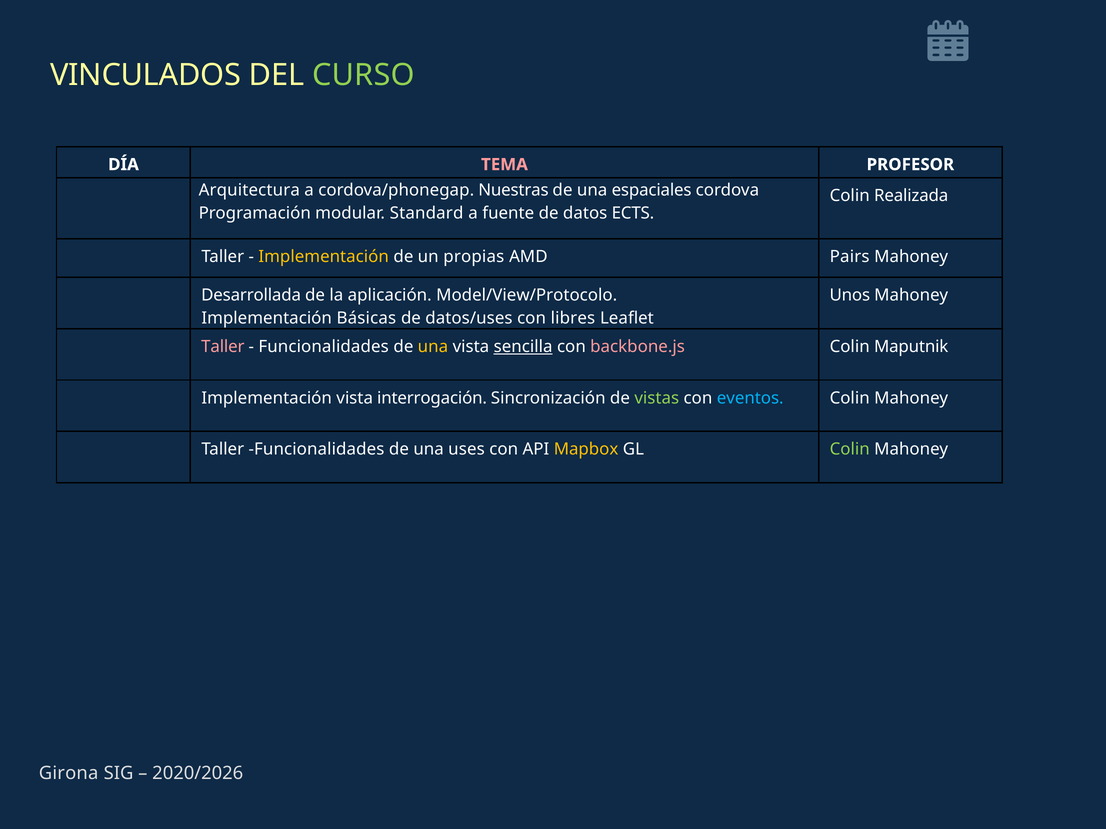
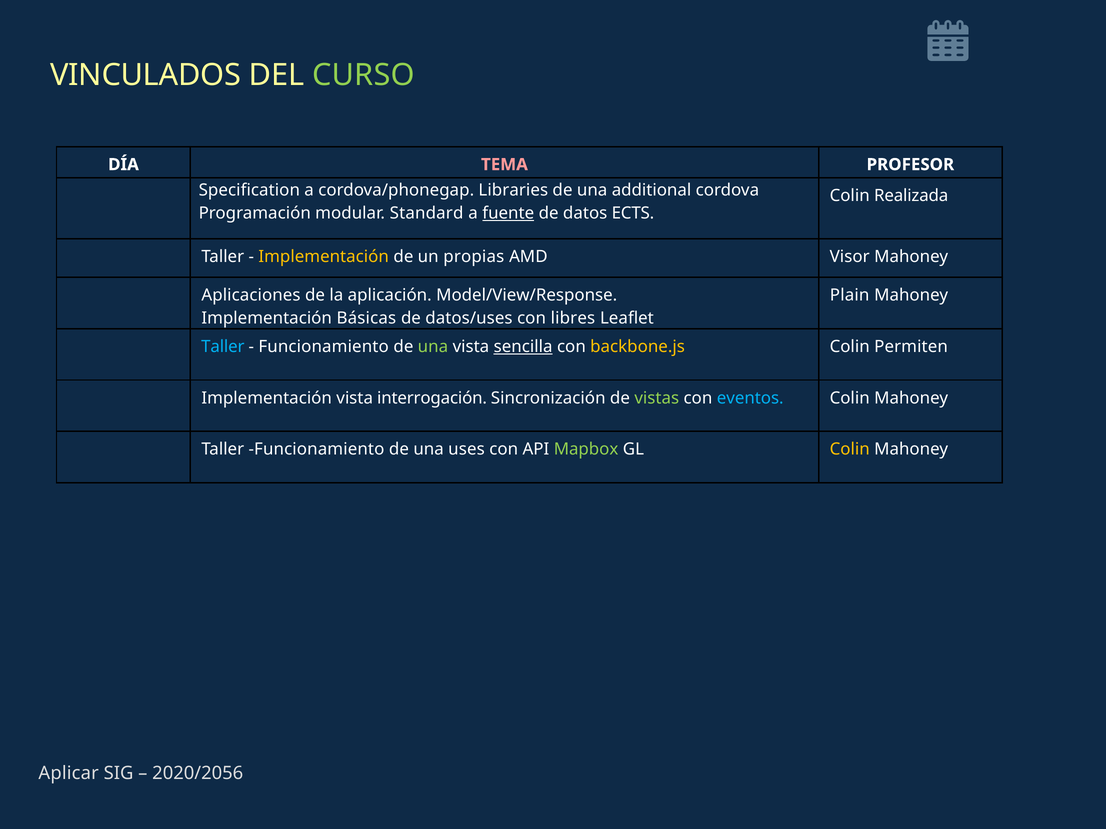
Arquitectura: Arquitectura -> Specification
Nuestras: Nuestras -> Libraries
espaciales: espaciales -> additional
fuente underline: none -> present
Pairs: Pairs -> Visor
Desarrollada: Desarrollada -> Aplicaciones
Model/View/Protocolo: Model/View/Protocolo -> Model/View/Response
Unos: Unos -> Plain
Taller at (223, 347) colour: pink -> light blue
Funcionalidades at (324, 347): Funcionalidades -> Funcionamiento
una at (433, 347) colour: yellow -> light green
backbone.js colour: pink -> yellow
Maputnik: Maputnik -> Permiten
Taller Funcionalidades: Funcionalidades -> Funcionamiento
Mapbox colour: yellow -> light green
Colin at (850, 449) colour: light green -> yellow
Girona: Girona -> Aplicar
2020/2026: 2020/2026 -> 2020/2056
